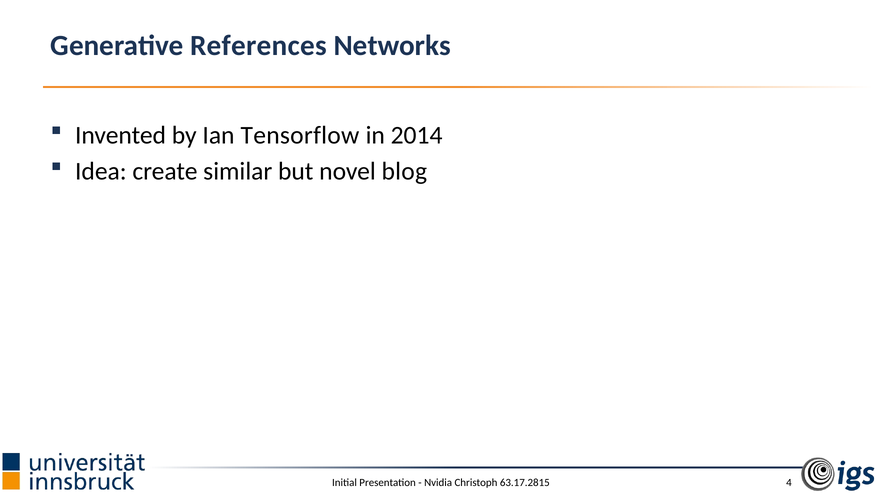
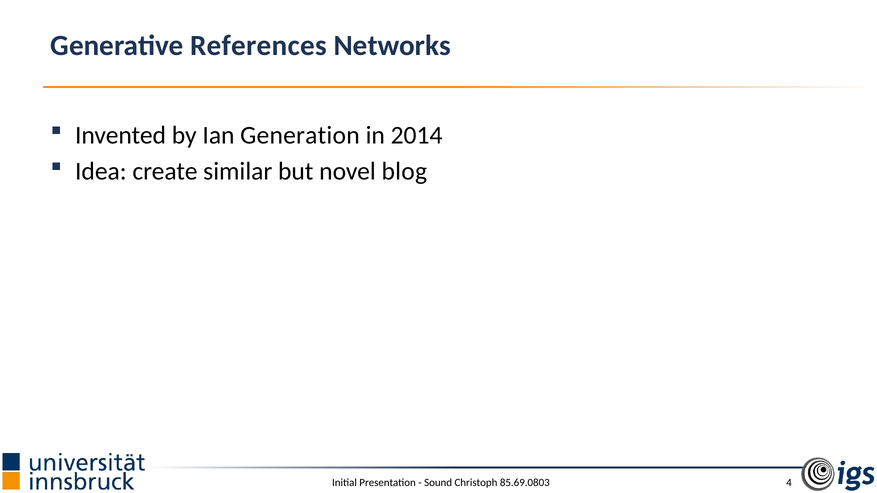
Tensorflow: Tensorflow -> Generation
Nvidia: Nvidia -> Sound
63.17.2815: 63.17.2815 -> 85.69.0803
